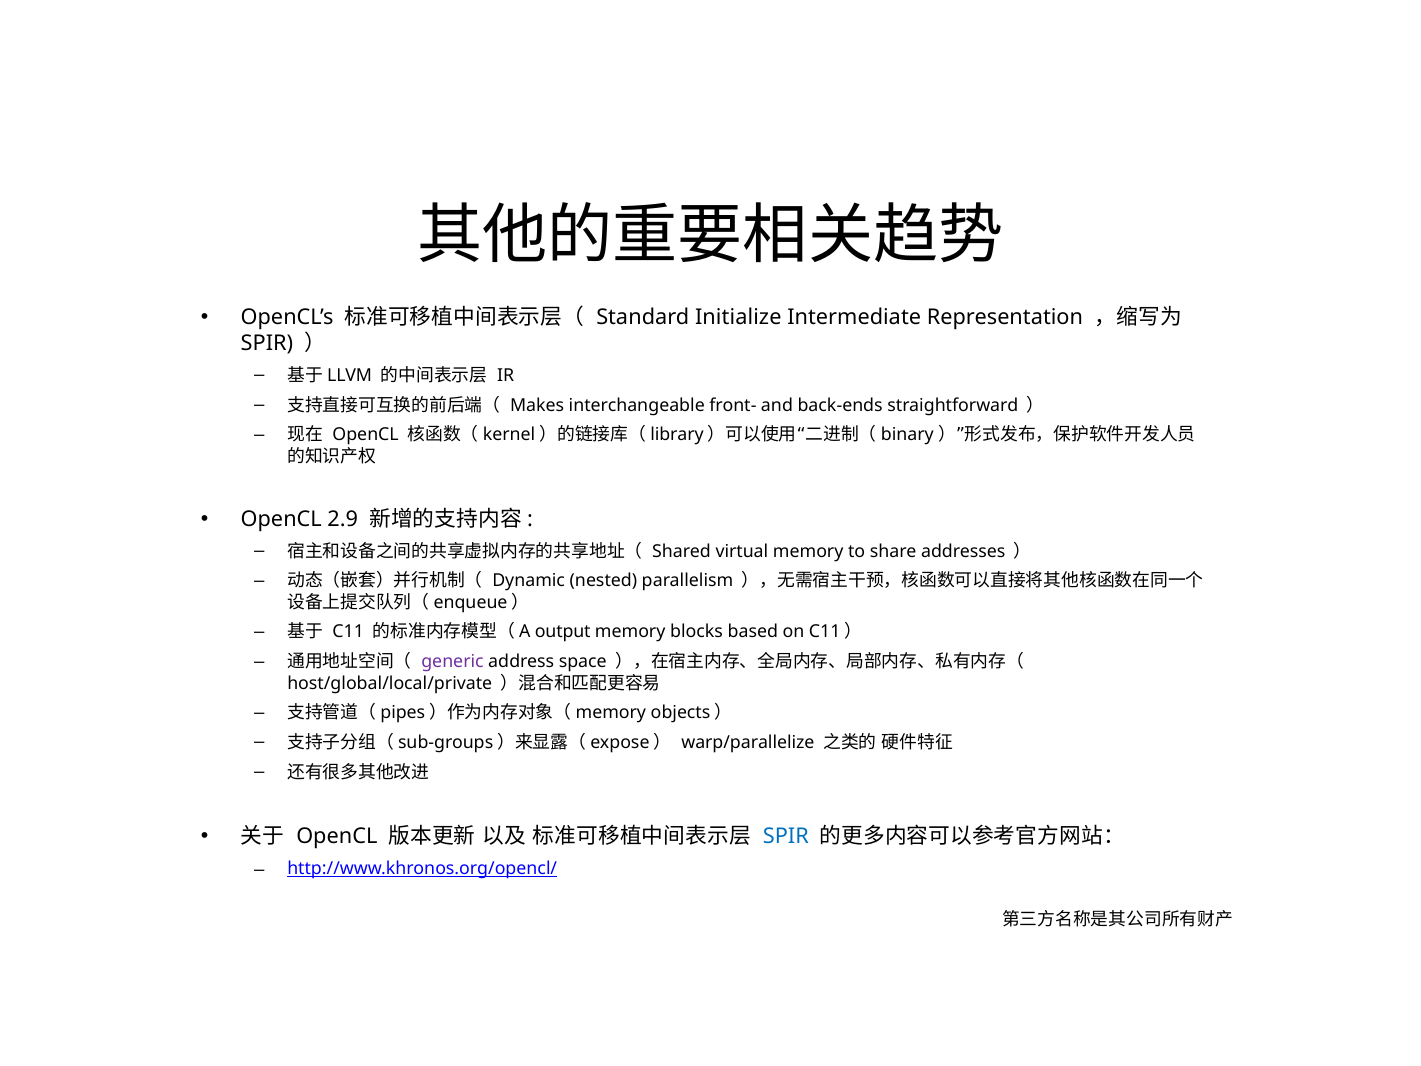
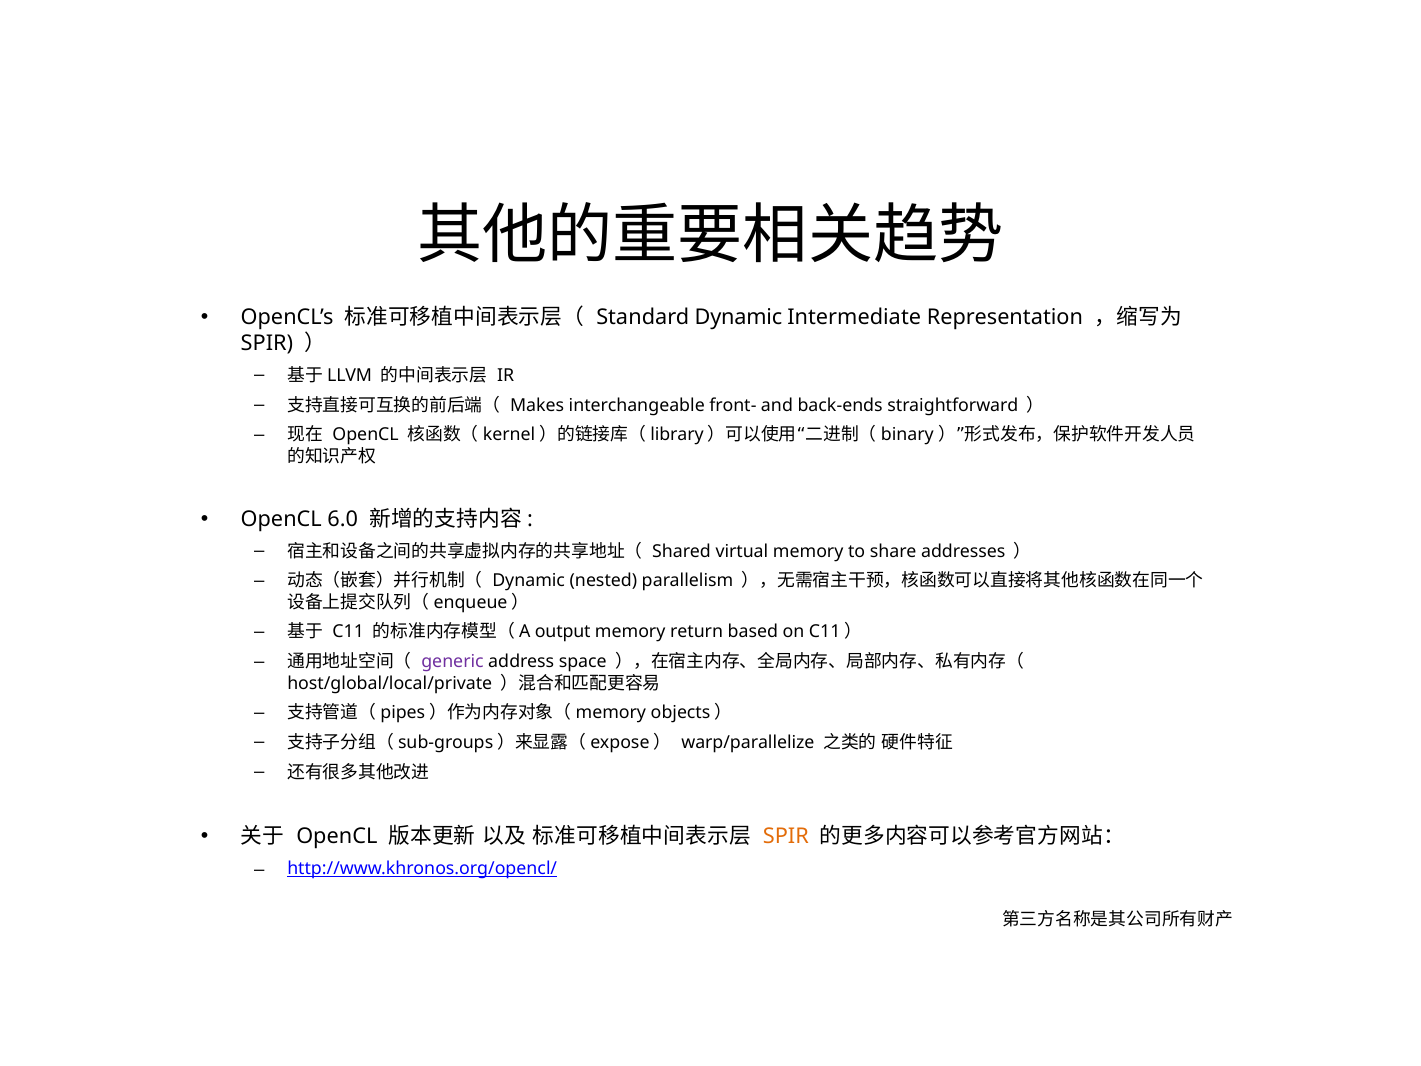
Standard Initialize: Initialize -> Dynamic
2.9: 2.9 -> 6.0
blocks: blocks -> return
SPIR at (786, 836) colour: blue -> orange
